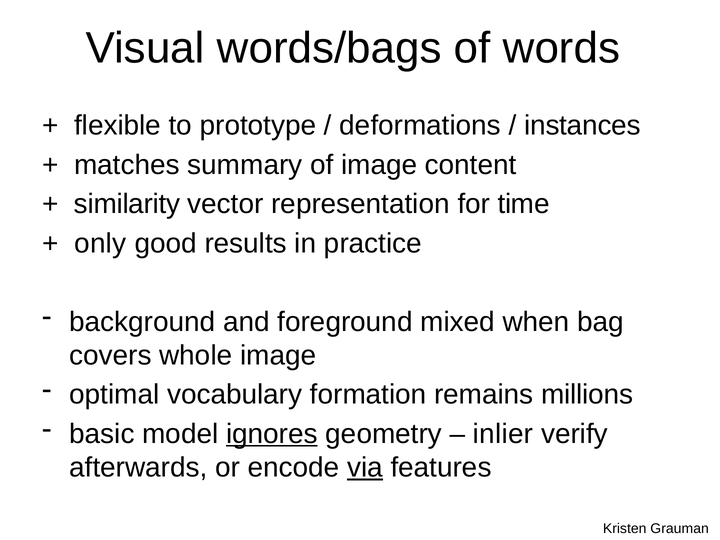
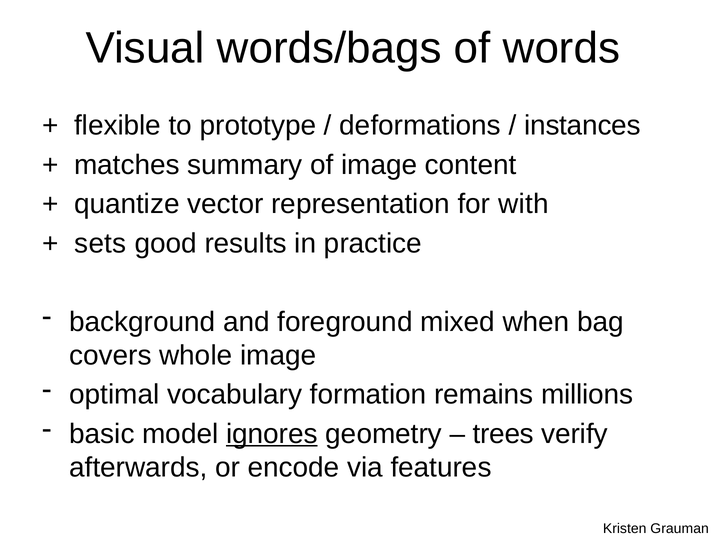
similarity: similarity -> quantize
time: time -> with
only: only -> sets
inlier: inlier -> trees
via underline: present -> none
